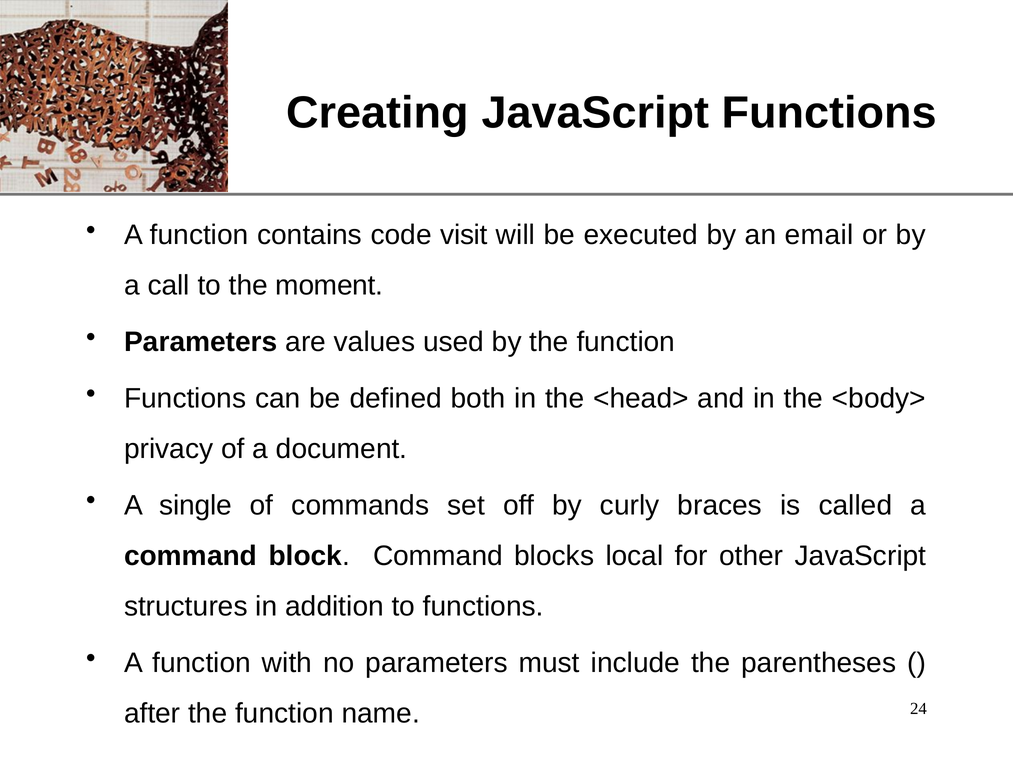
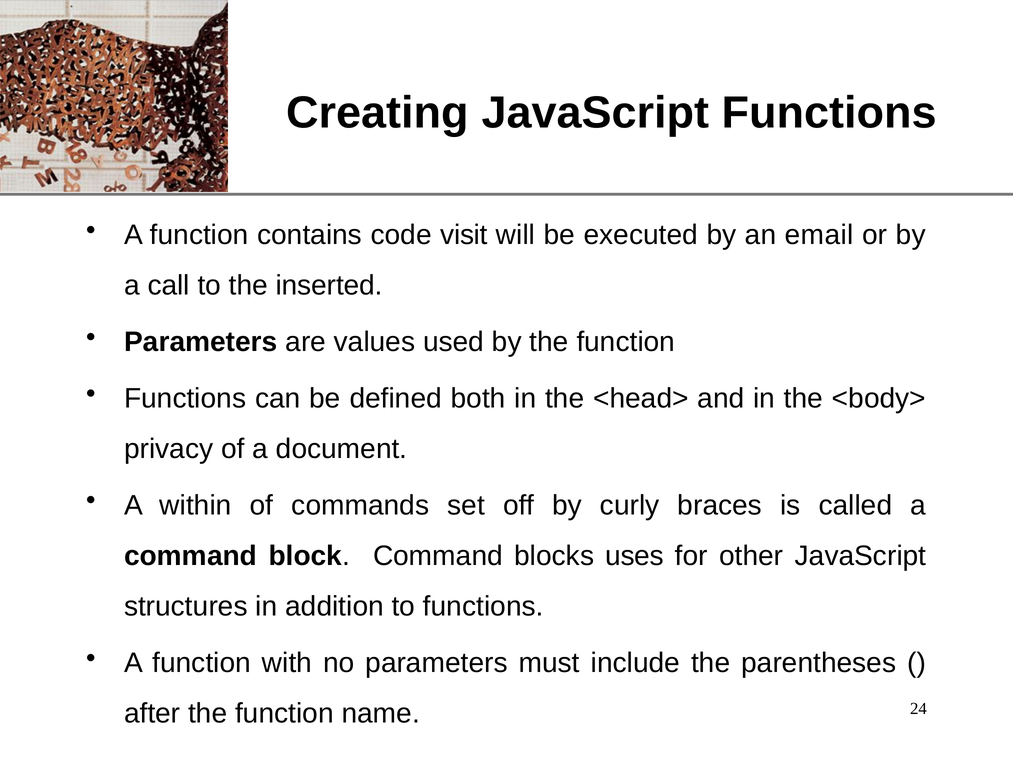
moment: moment -> inserted
single: single -> within
local: local -> uses
